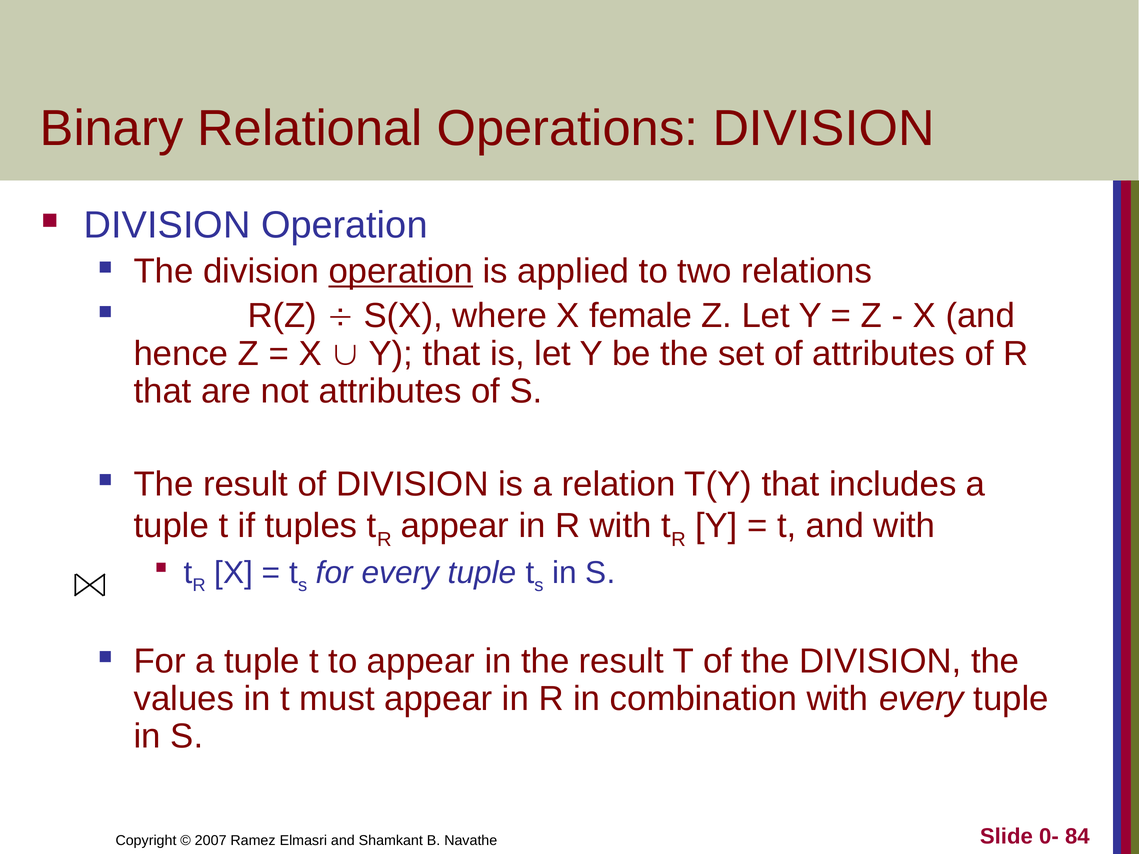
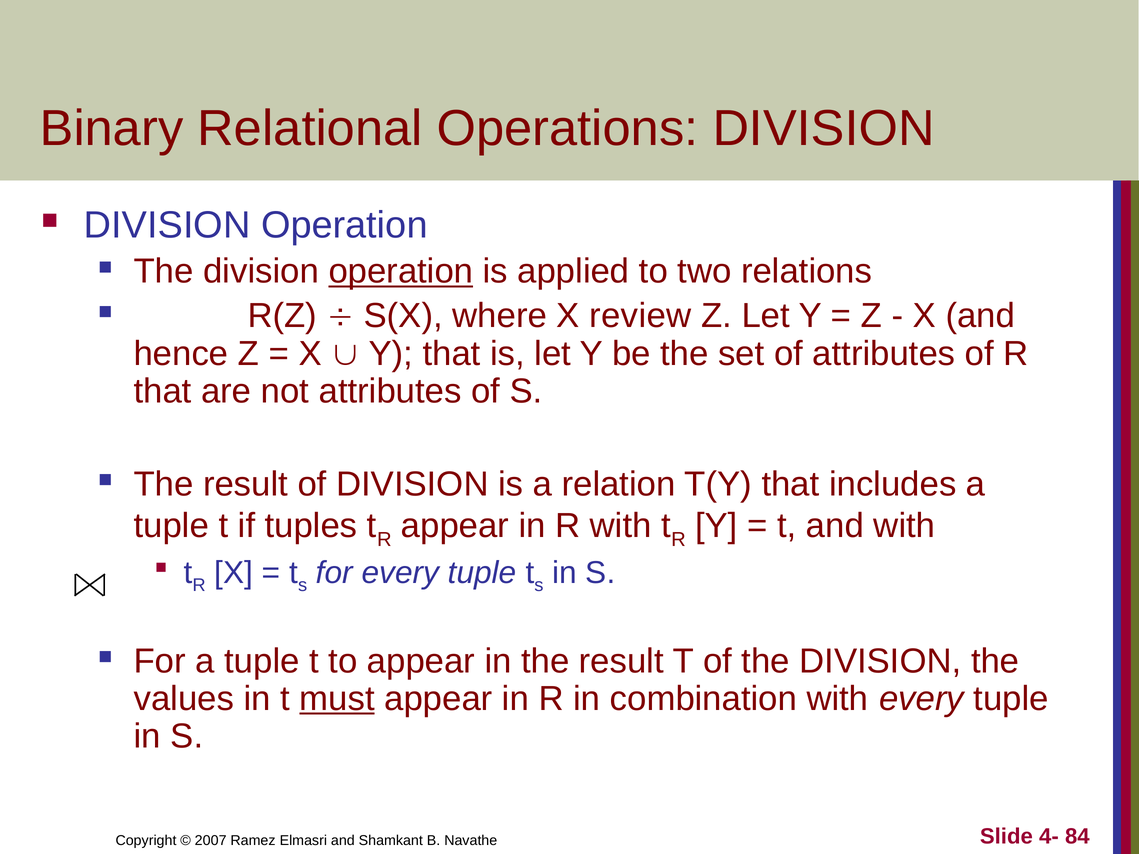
female: female -> review
must underline: none -> present
0-: 0- -> 4-
